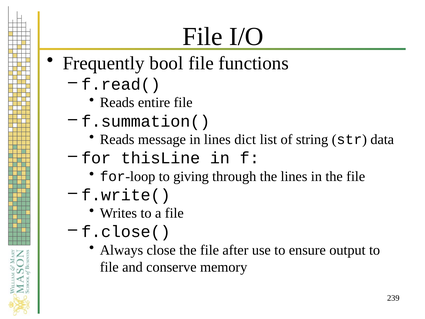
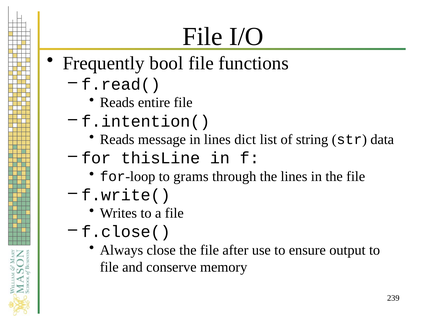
f.summation(: f.summation( -> f.intention(
giving: giving -> grams
